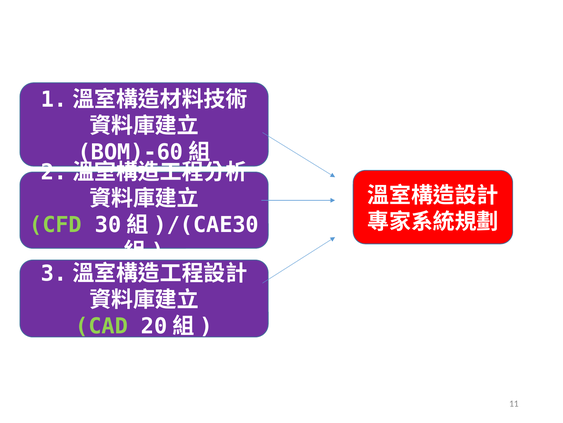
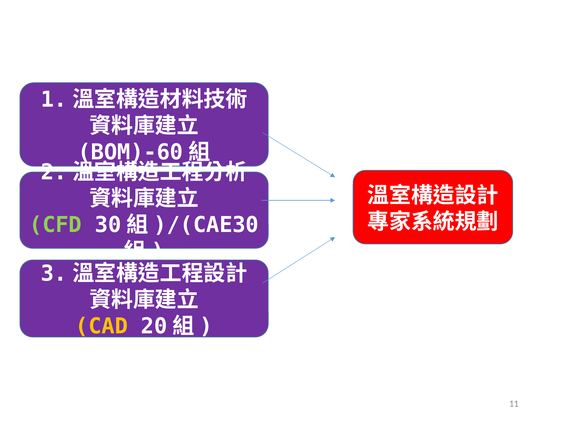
CAD colour: light green -> yellow
